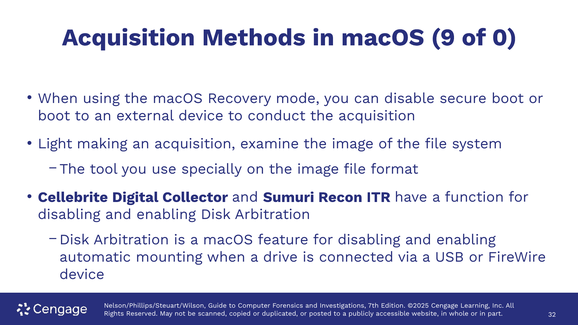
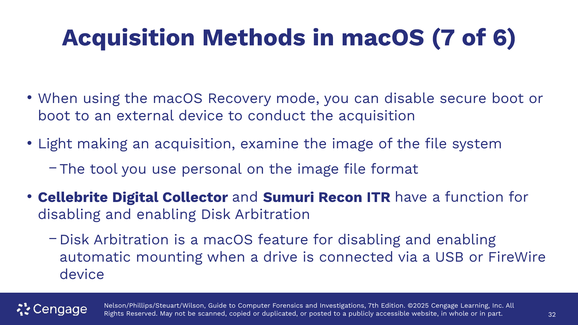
9: 9 -> 7
0: 0 -> 6
specially: specially -> personal
